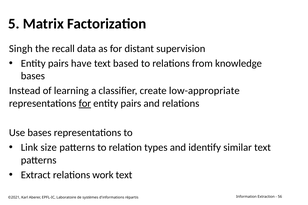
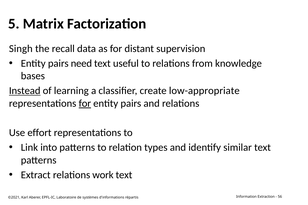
have: have -> need
based: based -> useful
Instead underline: none -> present
Use bases: bases -> effort
size: size -> into
